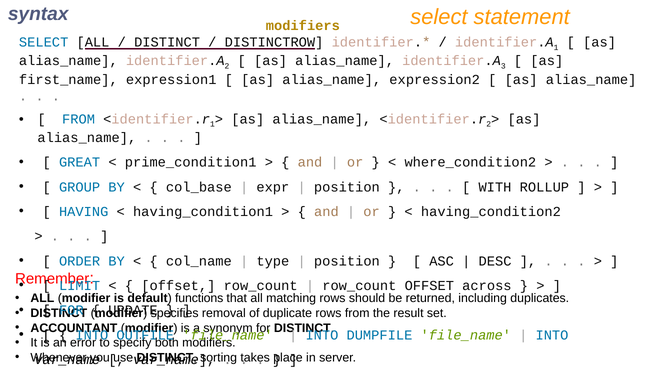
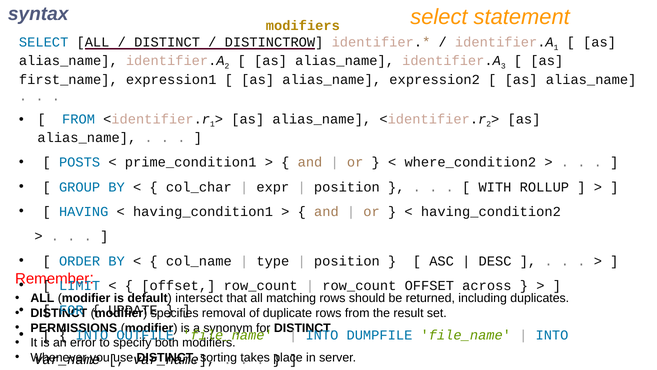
GREAT: GREAT -> POSTS
col_base: col_base -> col_char
functions: functions -> intersect
ACCOUNTANT: ACCOUNTANT -> PERMISSIONS
